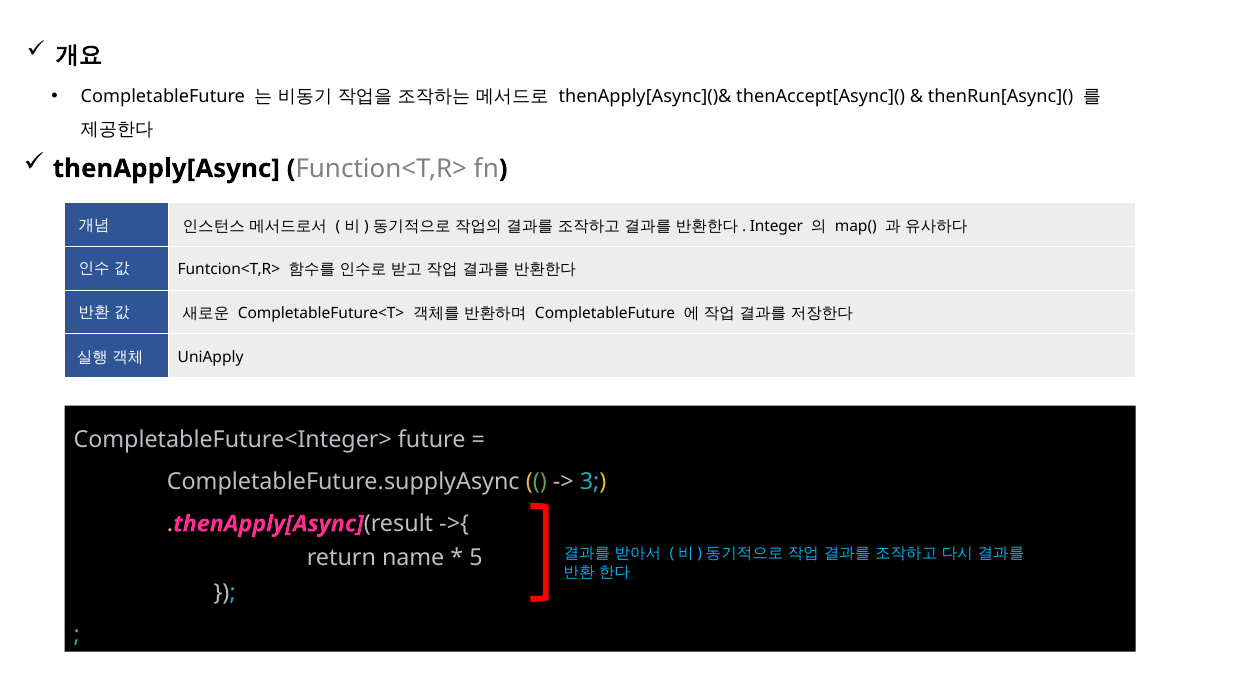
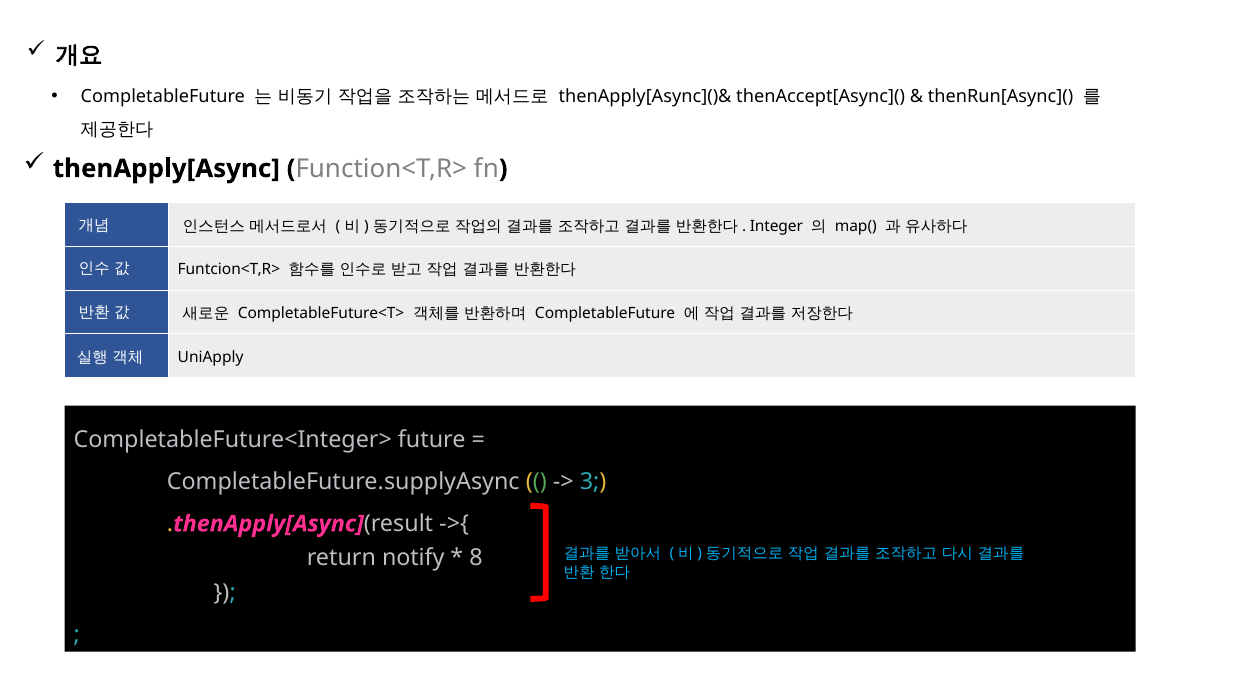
name: name -> notify
5: 5 -> 8
